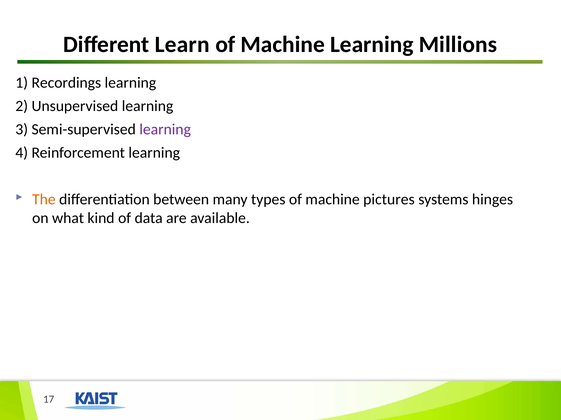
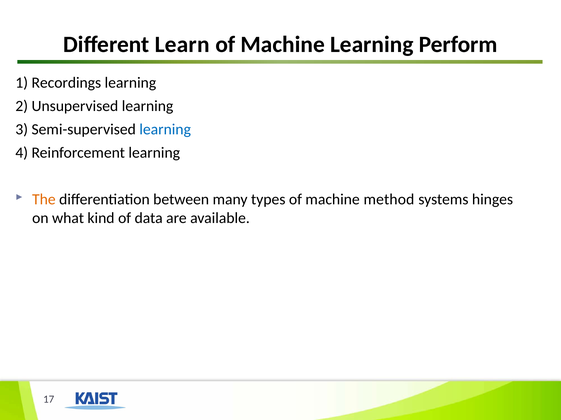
Millions: Millions -> Perform
learning at (165, 129) colour: purple -> blue
pictures: pictures -> method
